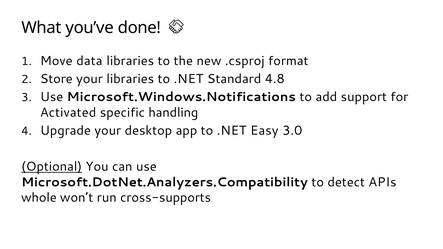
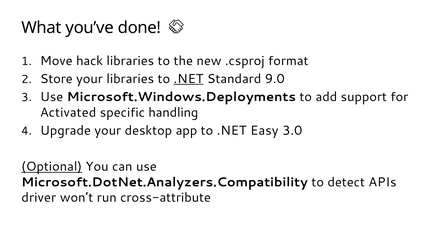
data: data -> hack
.NET at (189, 79) underline: none -> present
4.8: 4.8 -> 9.0
Microsoft.Windows.Notifications: Microsoft.Windows.Notifications -> Microsoft.Windows.Deployments
whole: whole -> driver
cross-supports: cross-supports -> cross-attribute
